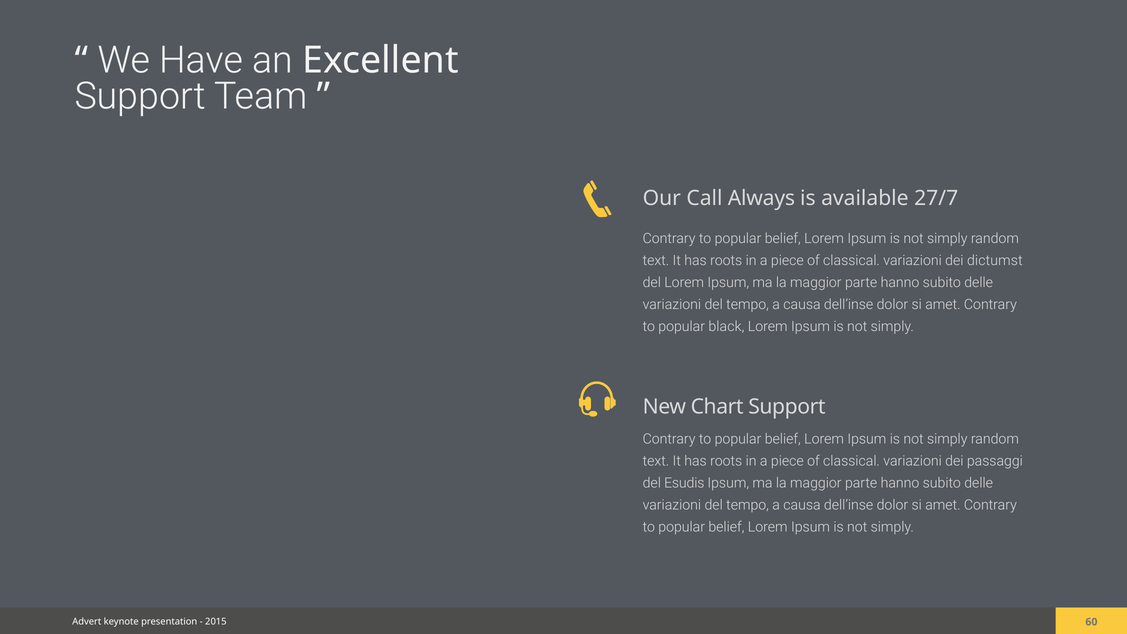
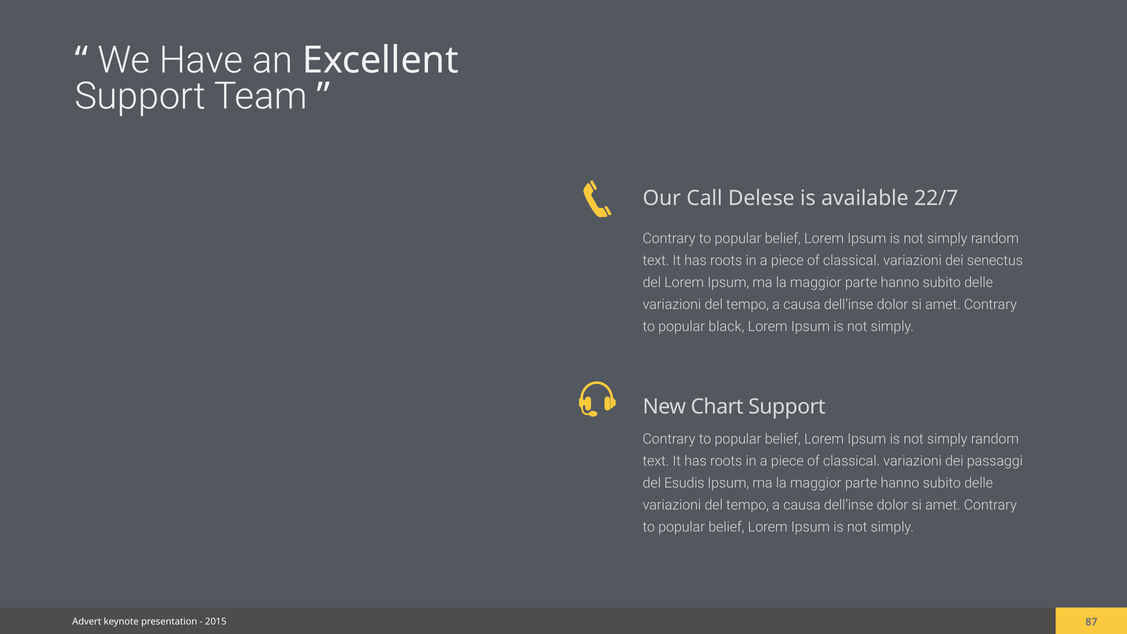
Always: Always -> Delese
27/7: 27/7 -> 22/7
dictumst: dictumst -> senectus
60: 60 -> 87
